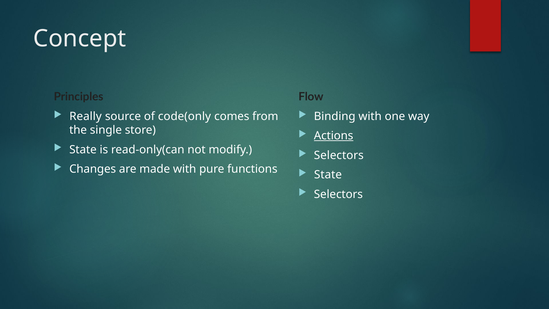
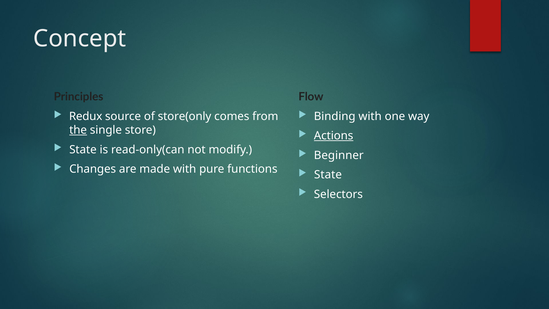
Really: Really -> Redux
code(only: code(only -> store(only
the underline: none -> present
Selectors at (339, 155): Selectors -> Beginner
